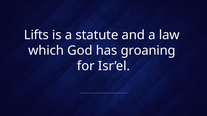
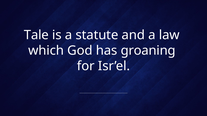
Lifts: Lifts -> Tale
